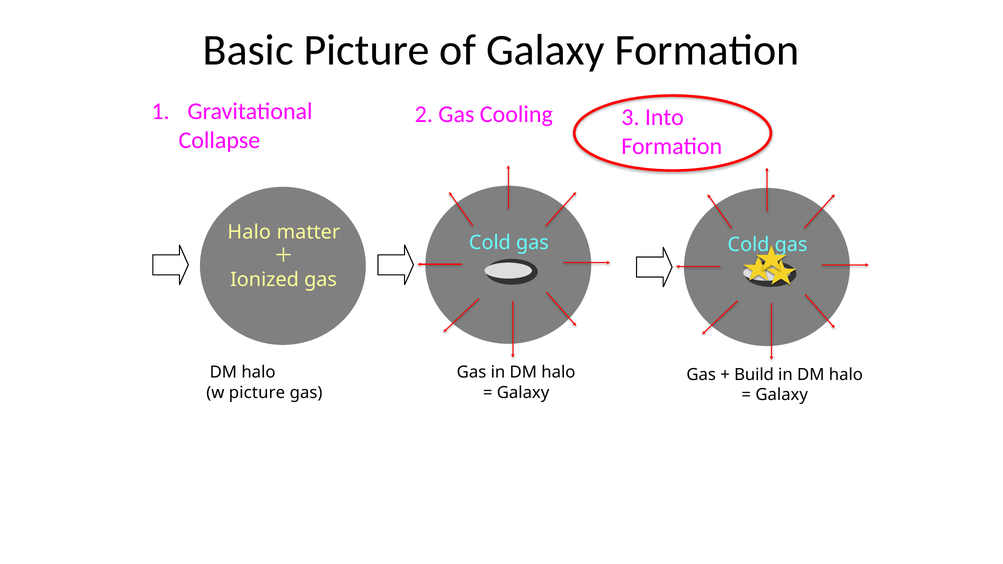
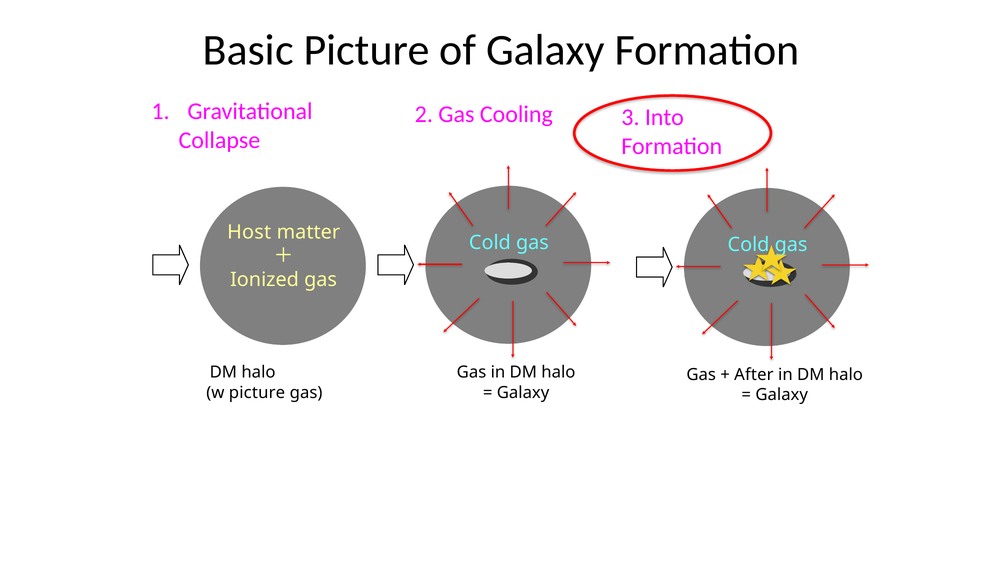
Halo at (249, 232): Halo -> Host
Build: Build -> After
